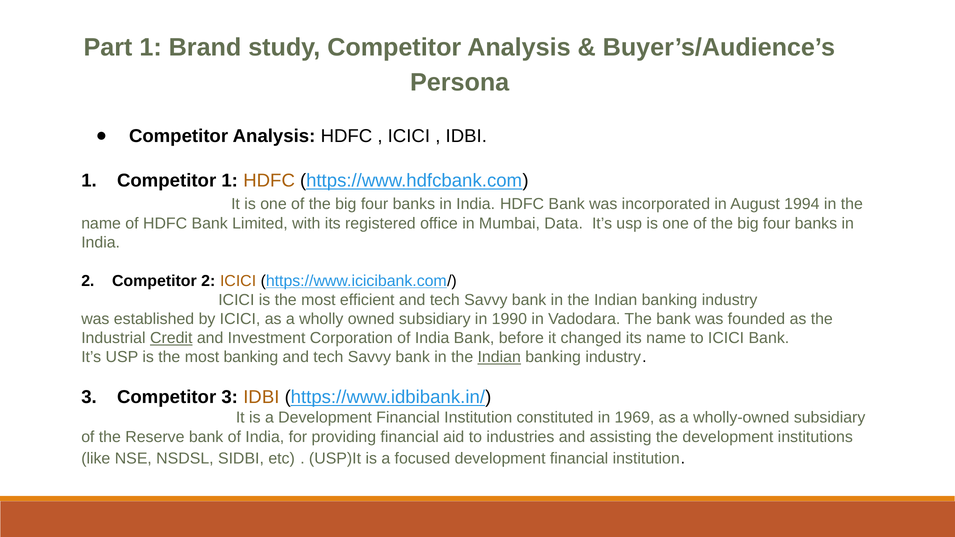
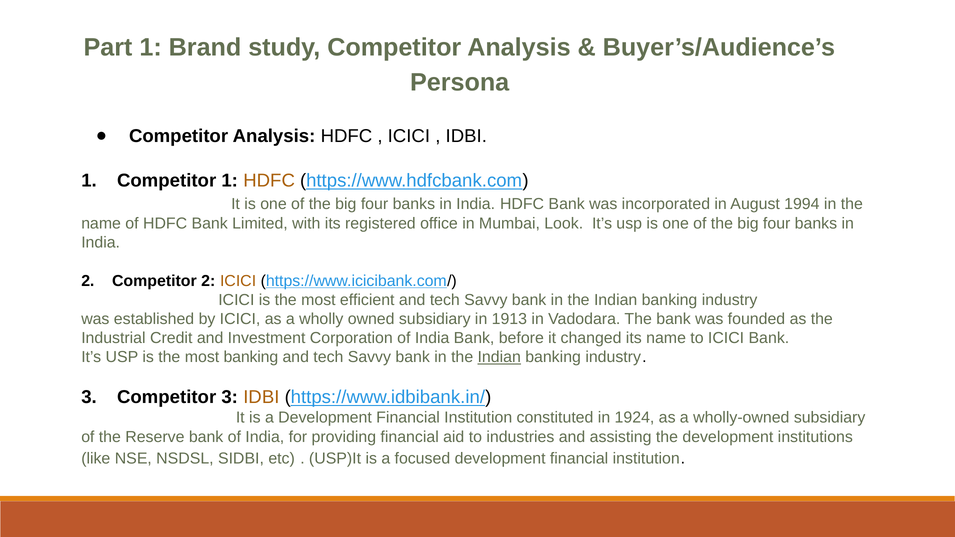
Data: Data -> Look
1990: 1990 -> 1913
Credit underline: present -> none
1969: 1969 -> 1924
